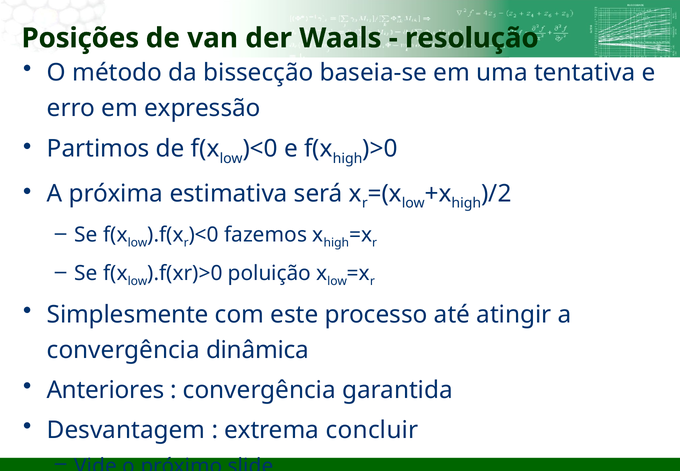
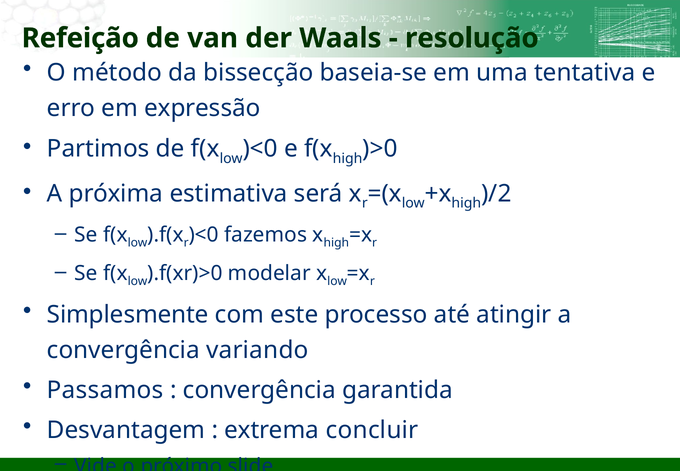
Posições: Posições -> Refeição
poluição: poluição -> modelar
dinâmica: dinâmica -> variando
Anteriores: Anteriores -> Passamos
